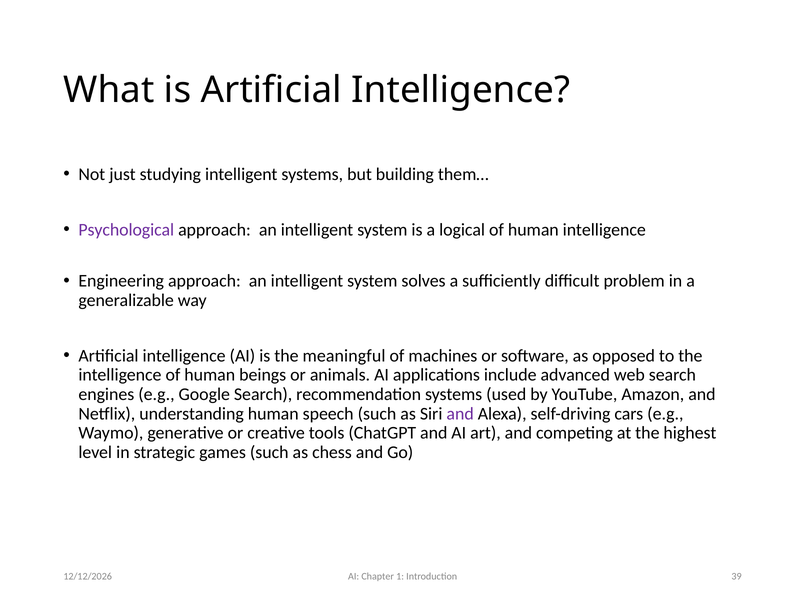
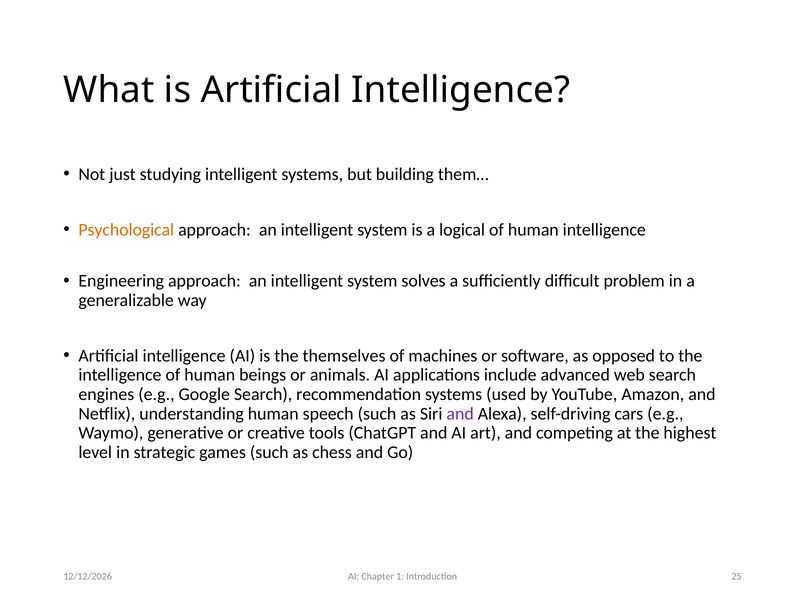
Psychological colour: purple -> orange
meaningful: meaningful -> themselves
39: 39 -> 25
